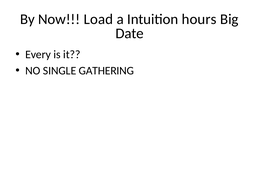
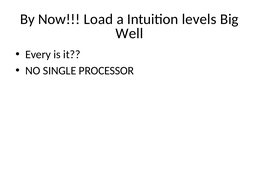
hours: hours -> levels
Date: Date -> Well
GATHERING: GATHERING -> PROCESSOR
